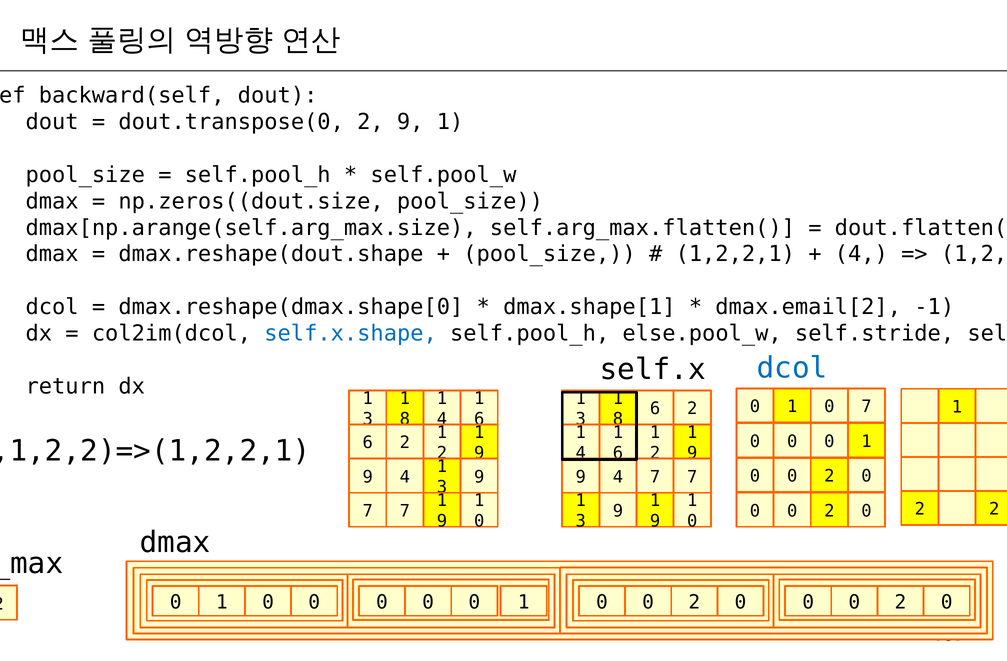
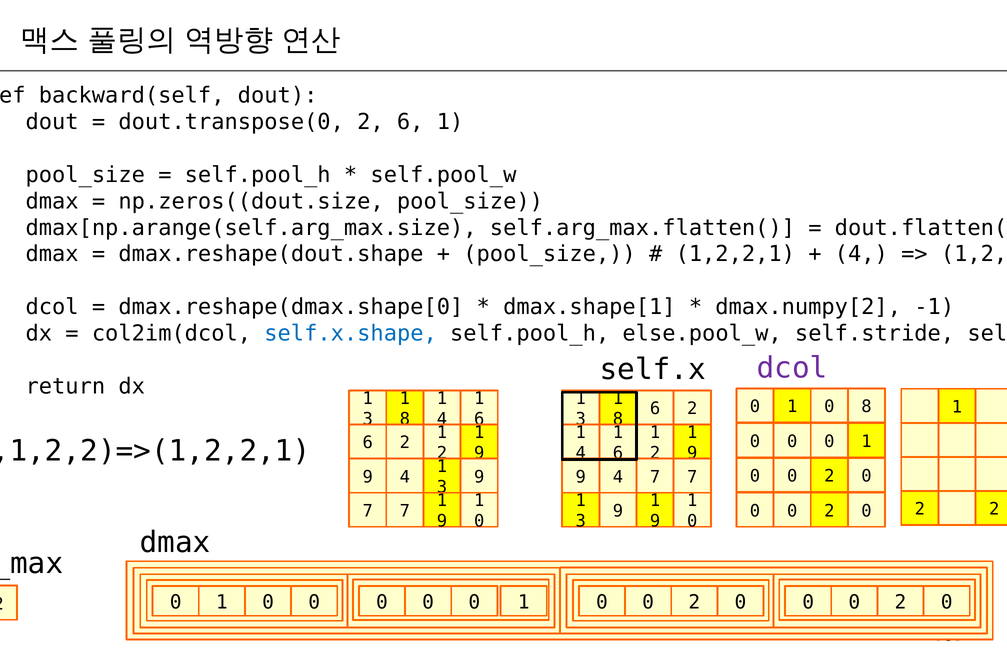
2 9: 9 -> 6
dmax.email[2: dmax.email[2 -> dmax.numpy[2
dcol at (792, 368) colour: blue -> purple
0 7: 7 -> 8
